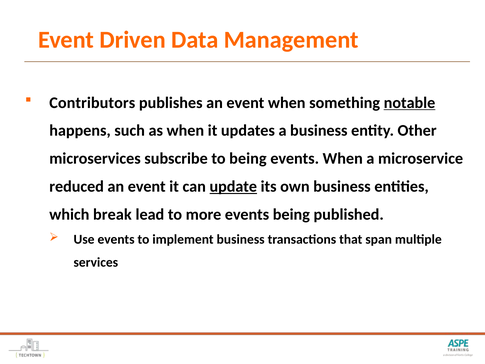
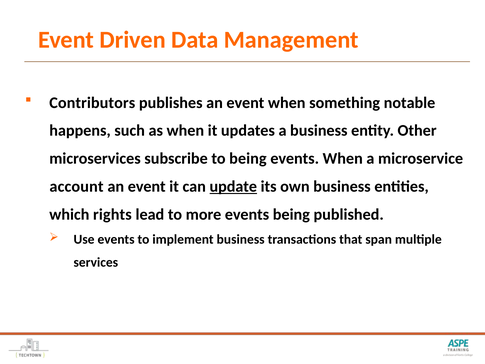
notable underline: present -> none
reduced: reduced -> account
break: break -> rights
